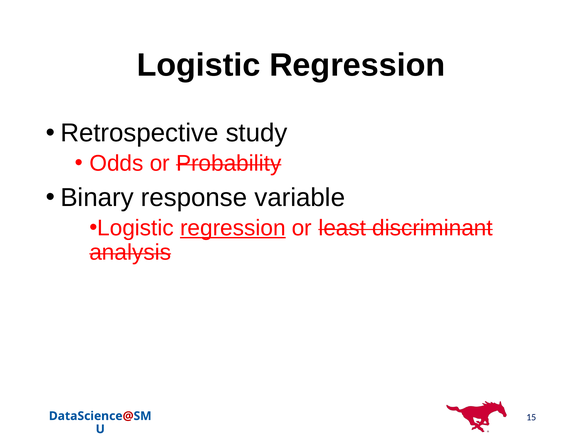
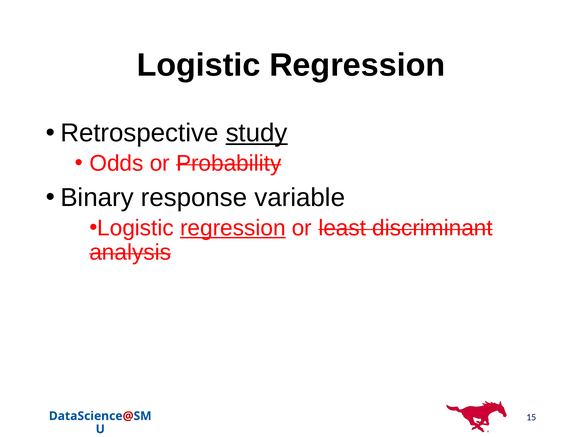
study underline: none -> present
